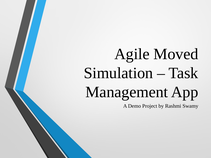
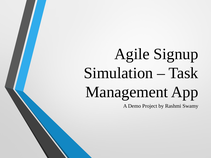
Moved: Moved -> Signup
